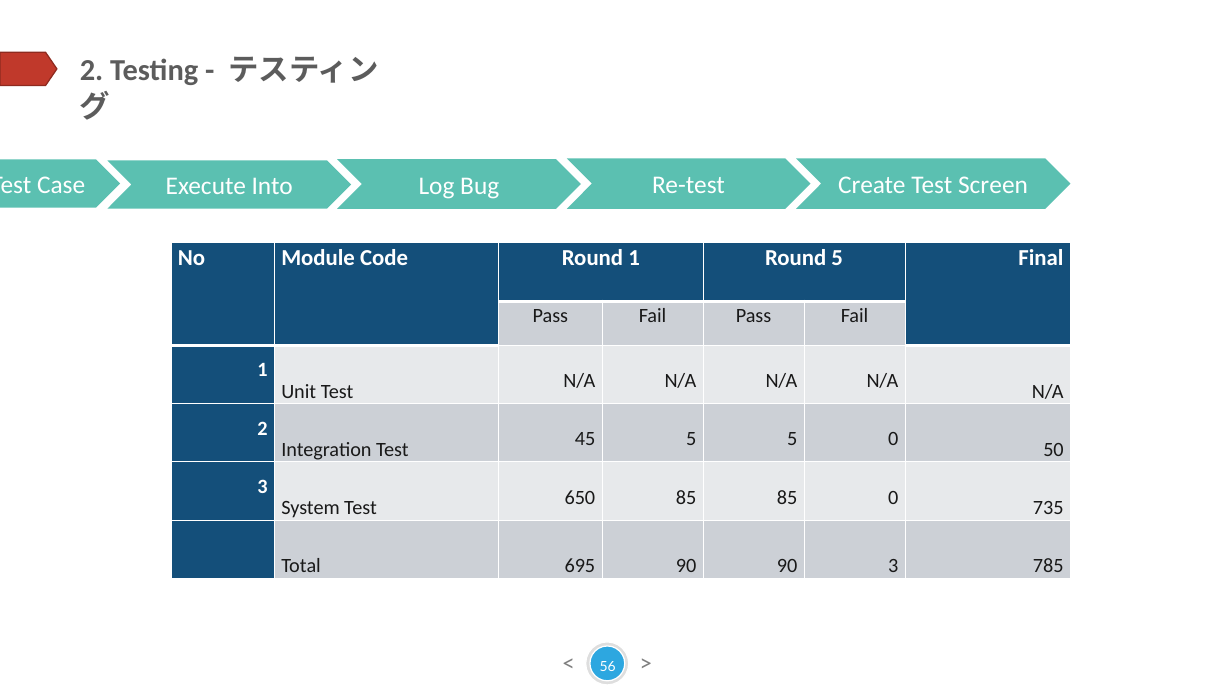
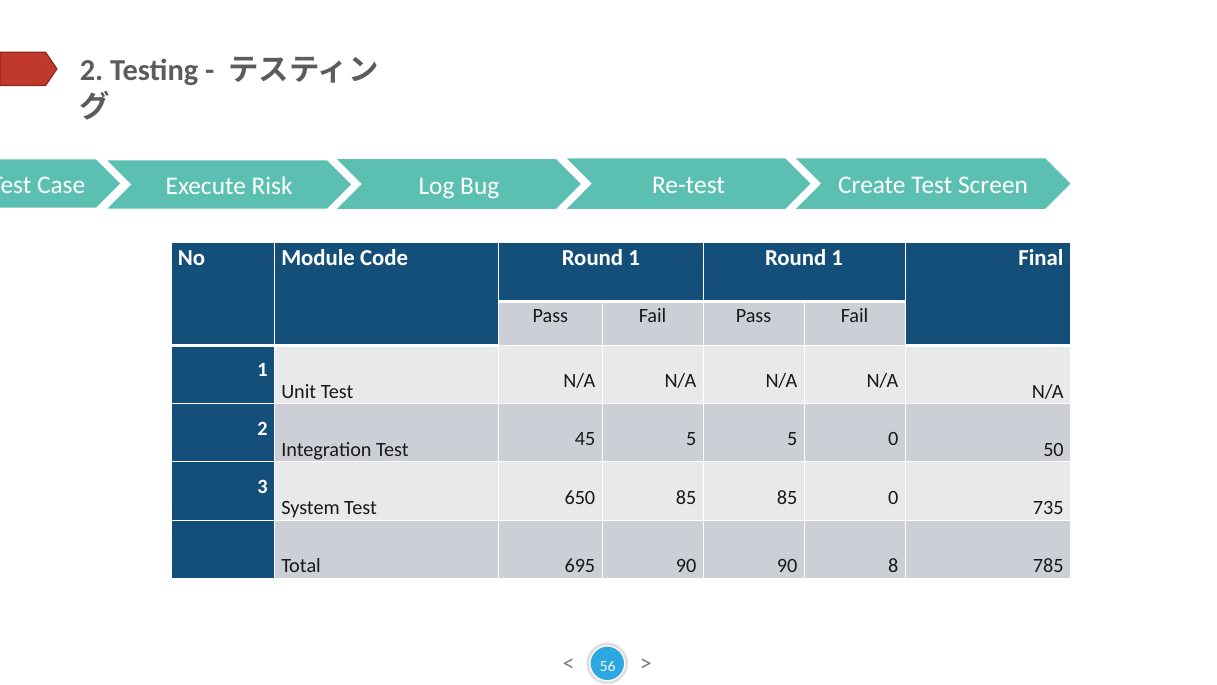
Into: Into -> Risk
1 Round 5: 5 -> 1
90 3: 3 -> 8
